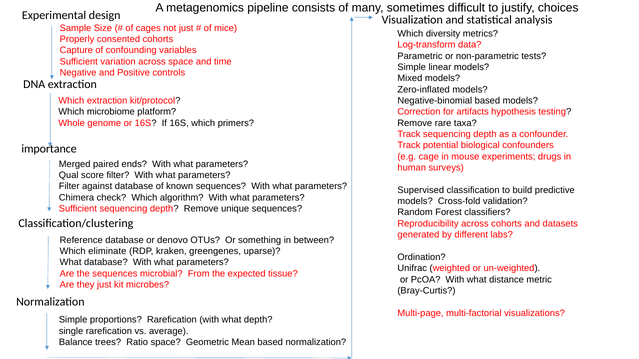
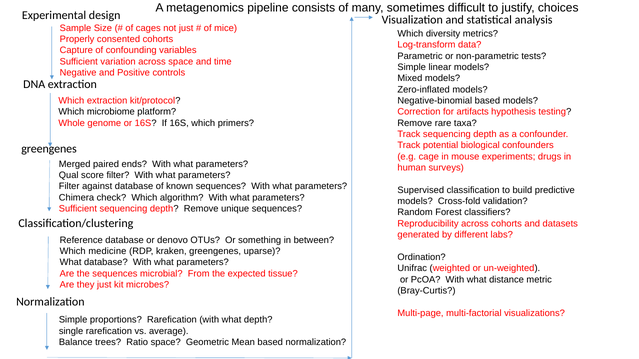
importance at (49, 149): importance -> greengenes
eliminate: eliminate -> medicine
